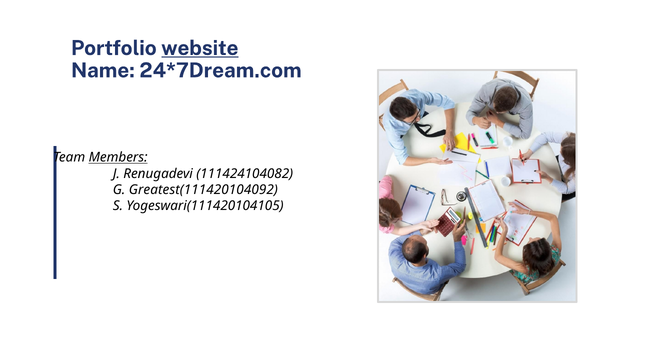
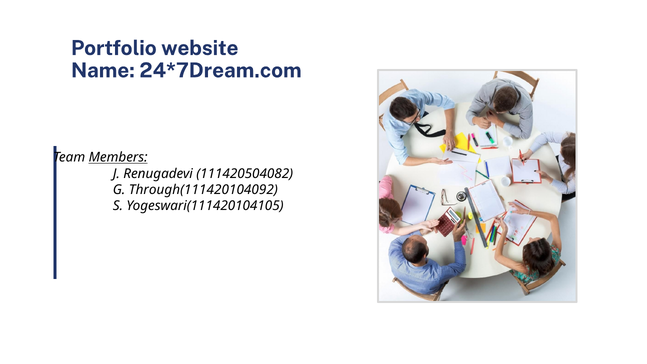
website underline: present -> none
111424104082: 111424104082 -> 111420504082
Greatest(111420104092: Greatest(111420104092 -> Through(111420104092
